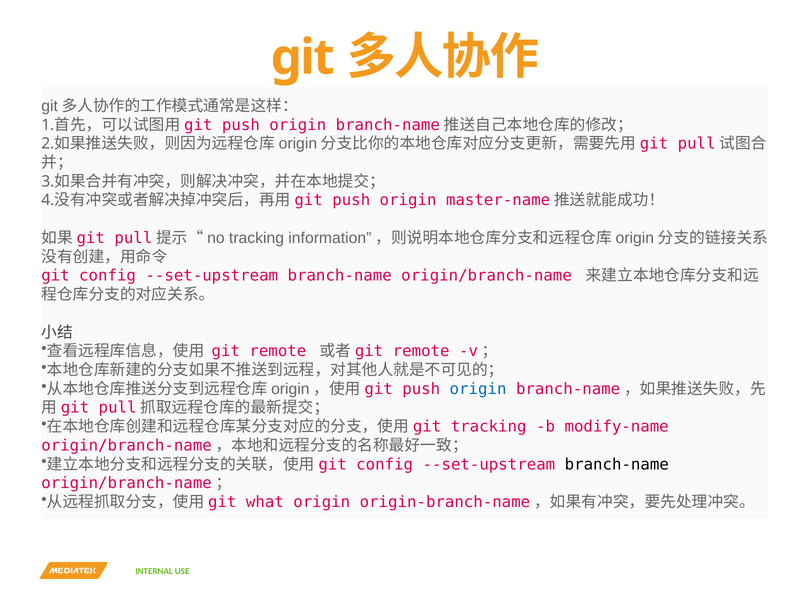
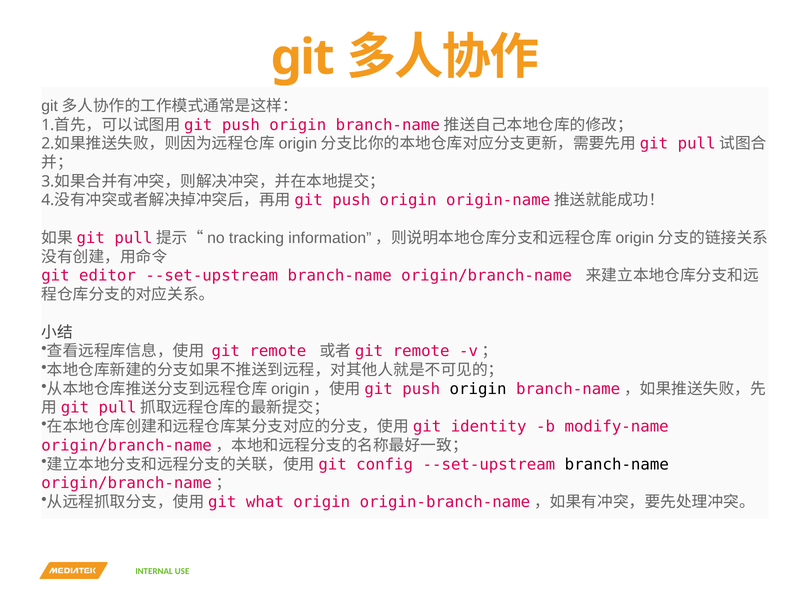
master-name: master-name -> origin-name
git config: config -> editor
origin at (478, 389) colour: blue -> black
git tracking: tracking -> identity
